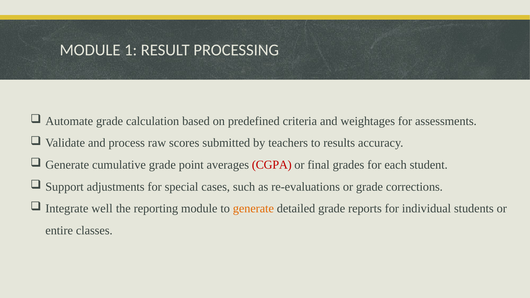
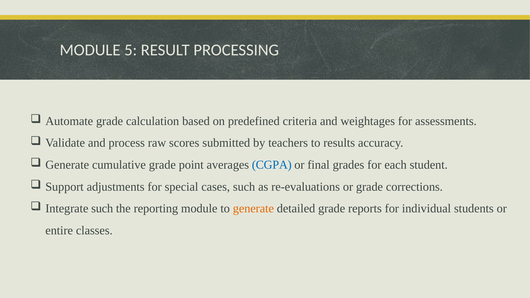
1: 1 -> 5
CGPA colour: red -> blue
Integrate well: well -> such
